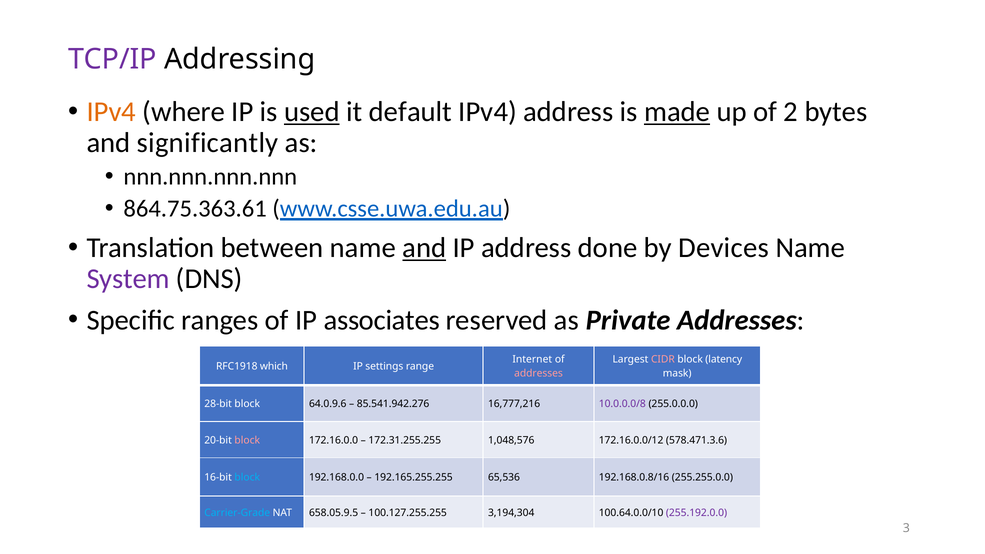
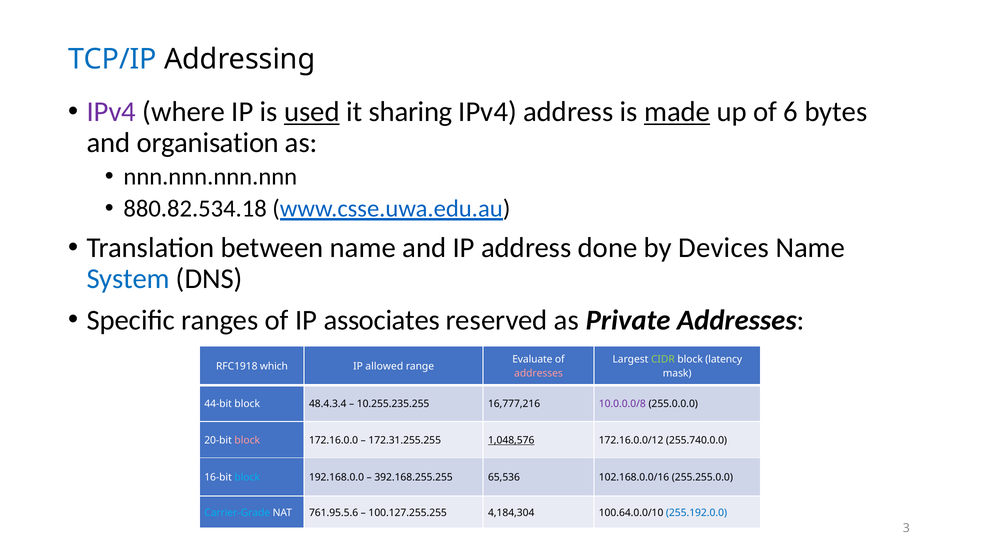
TCP/IP colour: purple -> blue
IPv4 at (111, 112) colour: orange -> purple
default: default -> sharing
2: 2 -> 6
significantly: significantly -> organisation
864.75.363.61: 864.75.363.61 -> 880.82.534.18
and at (424, 248) underline: present -> none
System colour: purple -> blue
Internet: Internet -> Evaluate
CIDR colour: pink -> light green
settings: settings -> allowed
28-bit: 28-bit -> 44-bit
64.0.9.6: 64.0.9.6 -> 48.4.3.4
85.541.942.276: 85.541.942.276 -> 10.255.235.255
1,048,576 underline: none -> present
578.471.3.6: 578.471.3.6 -> 255.740.0.0
192.165.255.255: 192.165.255.255 -> 392.168.255.255
192.168.0.8/16: 192.168.0.8/16 -> 102.168.0.0/16
658.05.9.5: 658.05.9.5 -> 761.95.5.6
3,194,304: 3,194,304 -> 4,184,304
255.192.0.0 colour: purple -> blue
